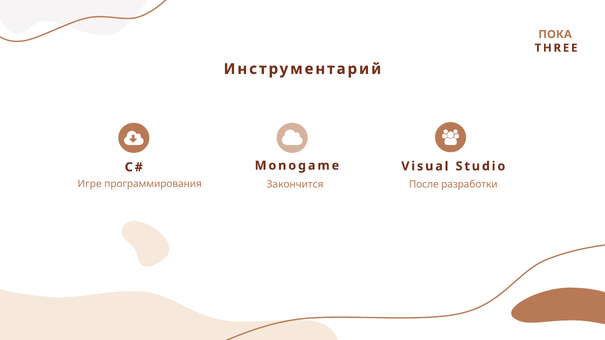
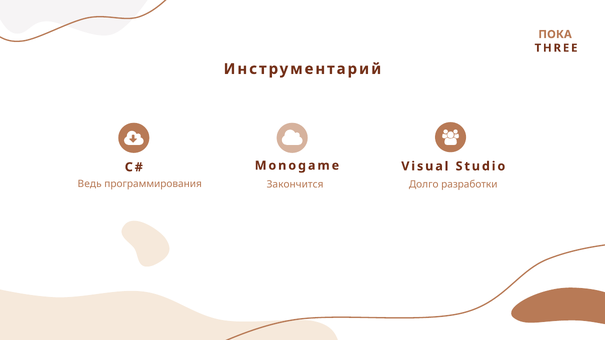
Игре: Игре -> Ведь
После: После -> Долго
